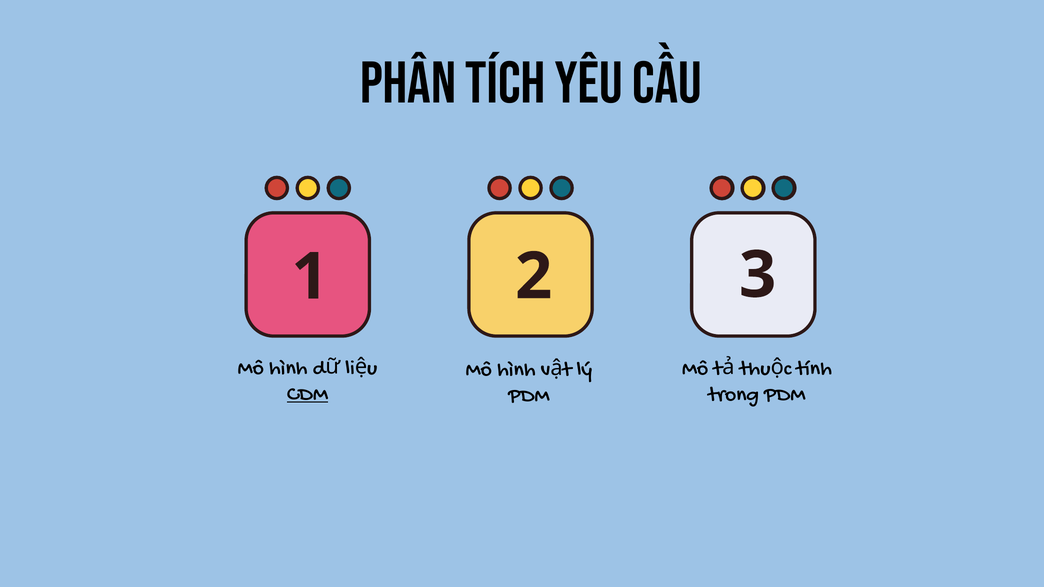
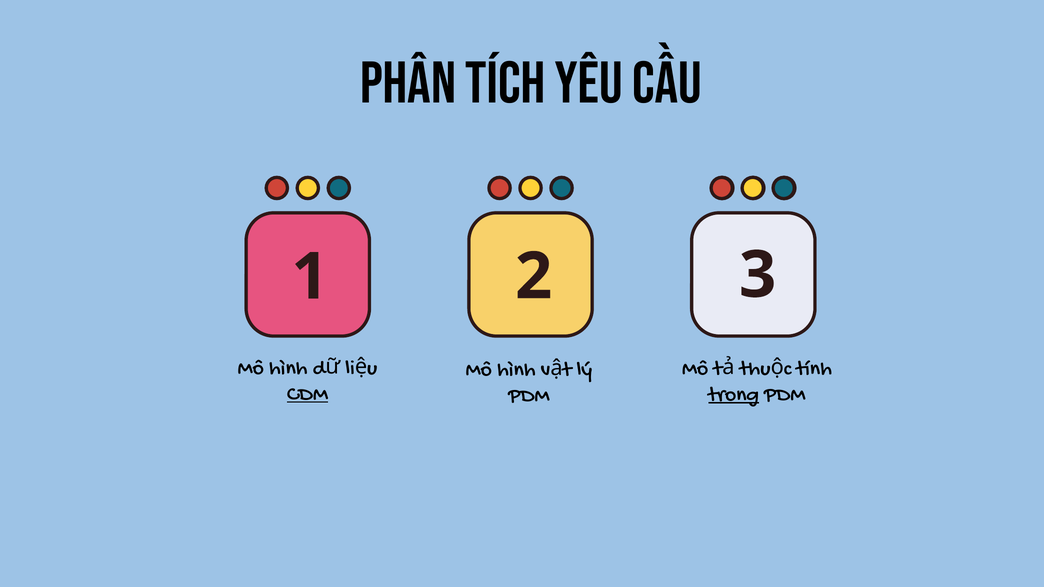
trong underline: none -> present
